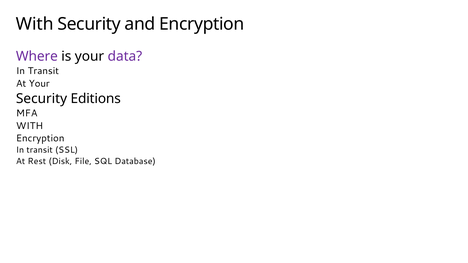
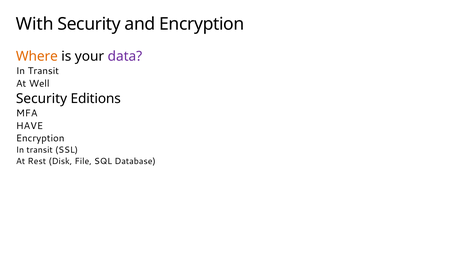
Where colour: purple -> orange
At Your: Your -> Well
WITH at (30, 126): WITH -> HAVE
